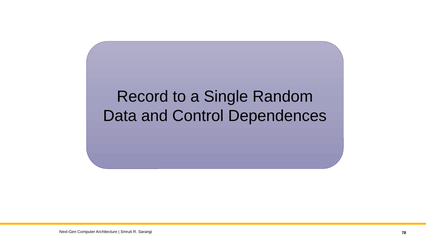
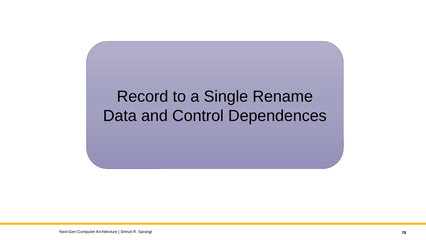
Random: Random -> Rename
